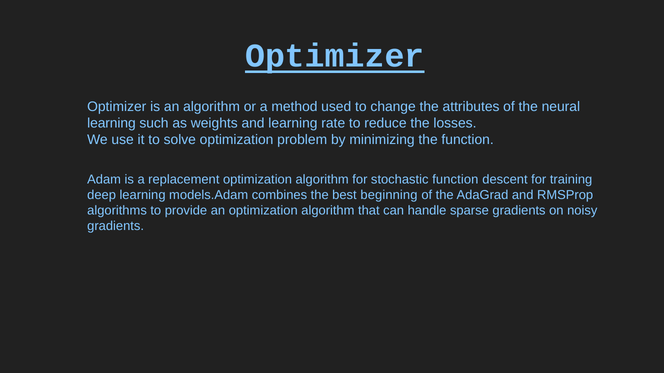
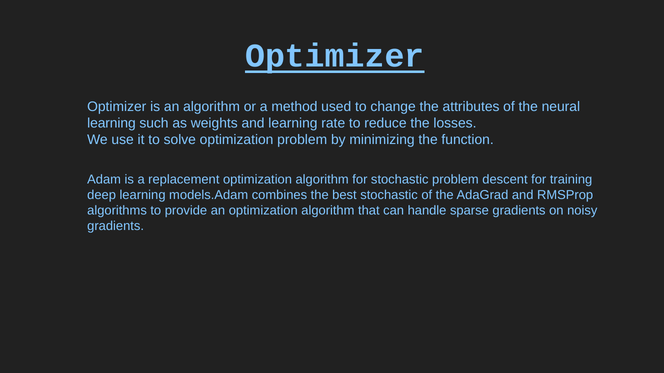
stochastic function: function -> problem
best beginning: beginning -> stochastic
